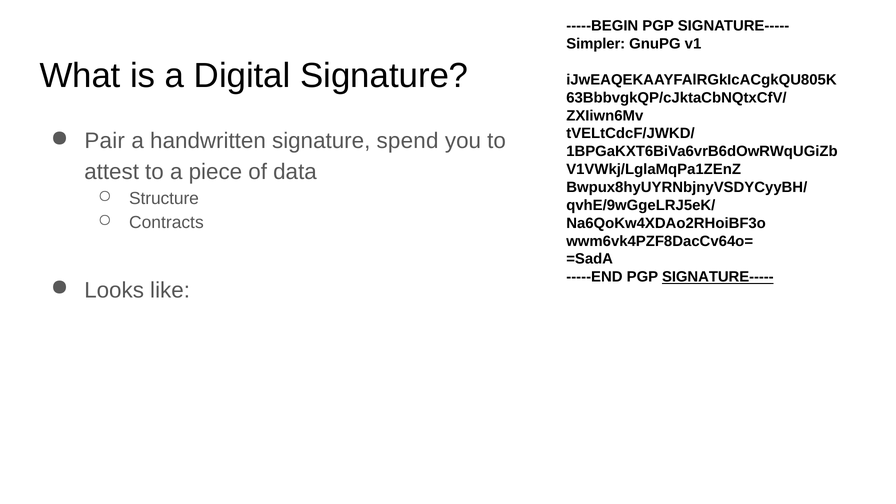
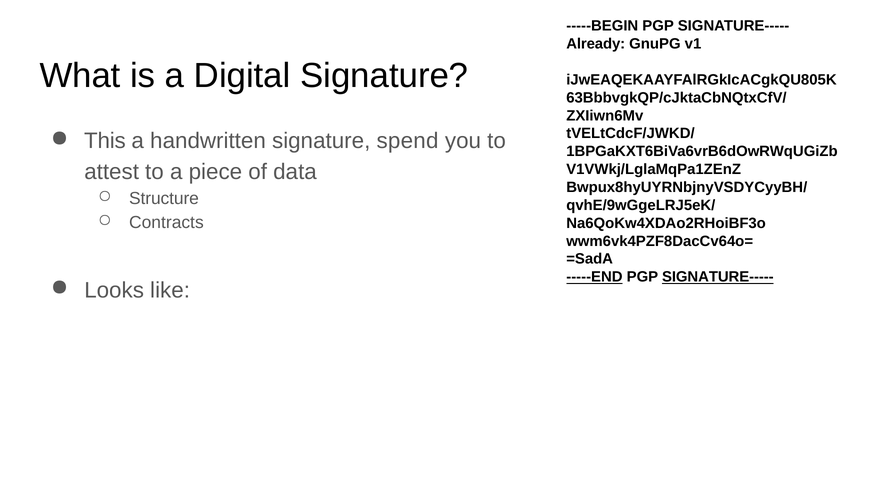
Simpler: Simpler -> Already
Pair: Pair -> This
-----END underline: none -> present
